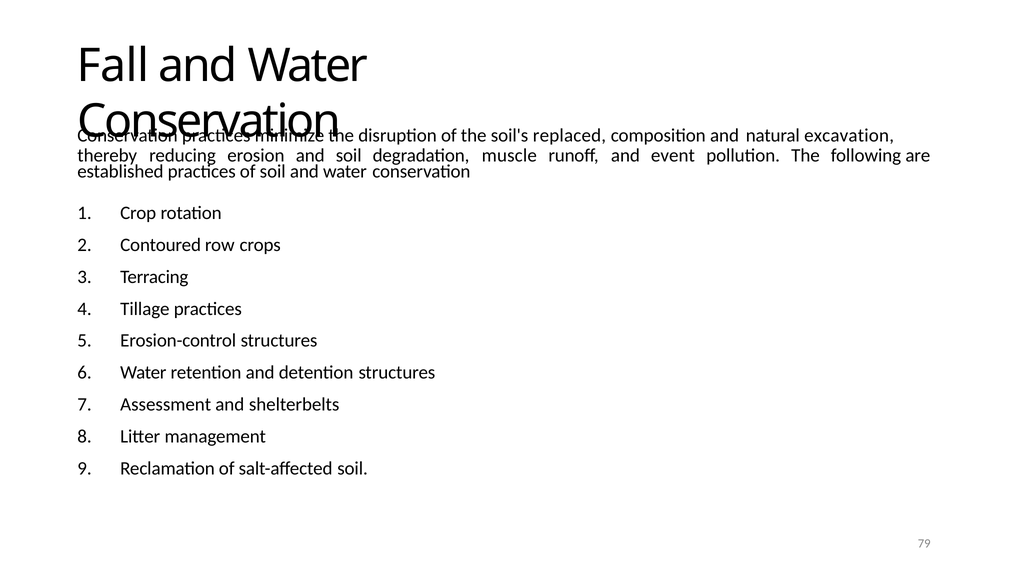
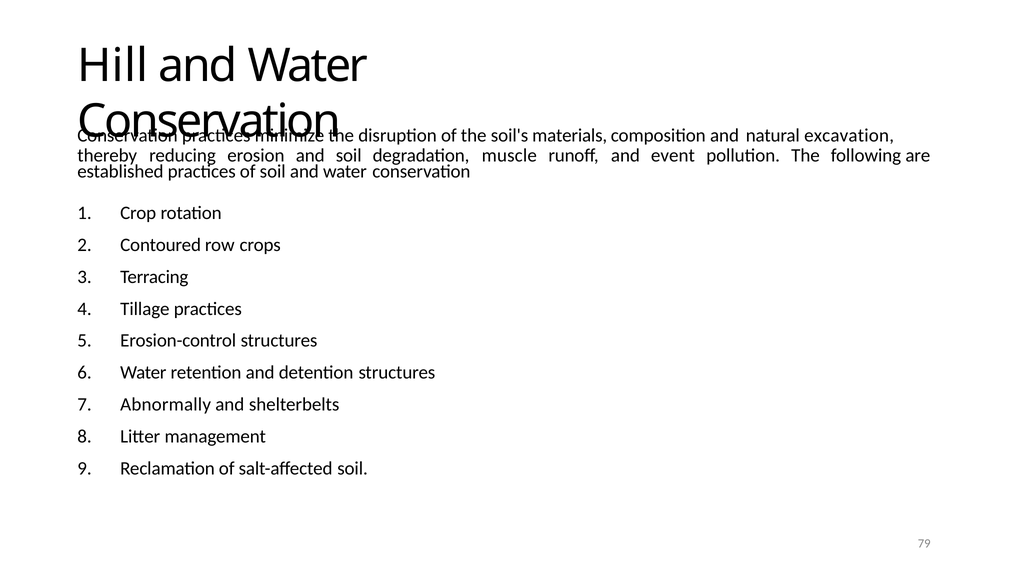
Fall: Fall -> Hill
replaced: replaced -> materials
Assessment: Assessment -> Abnormally
